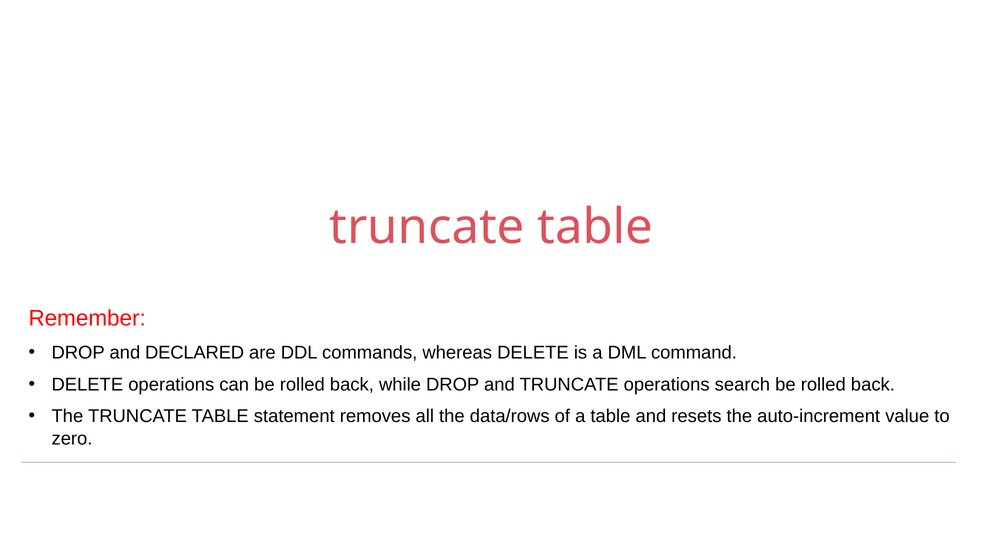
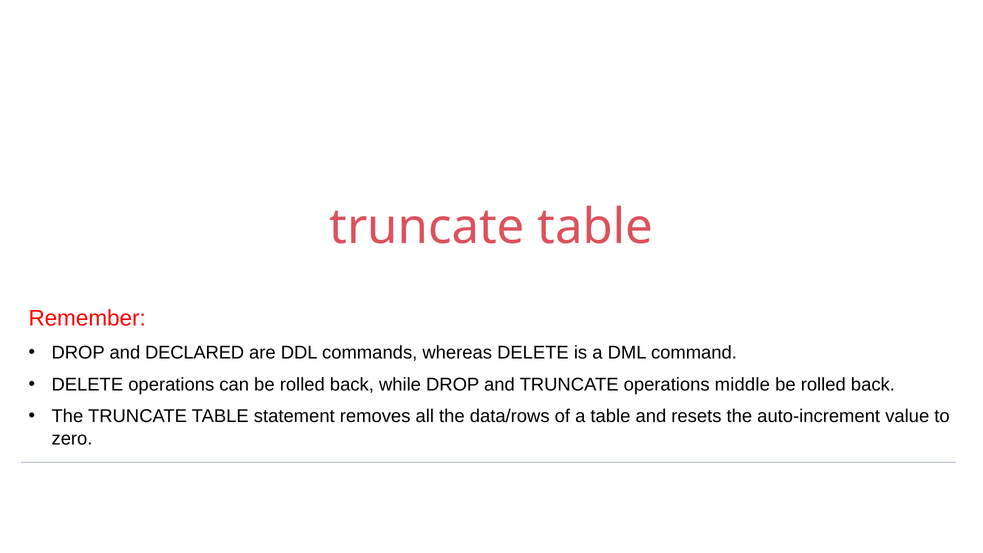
search: search -> middle
